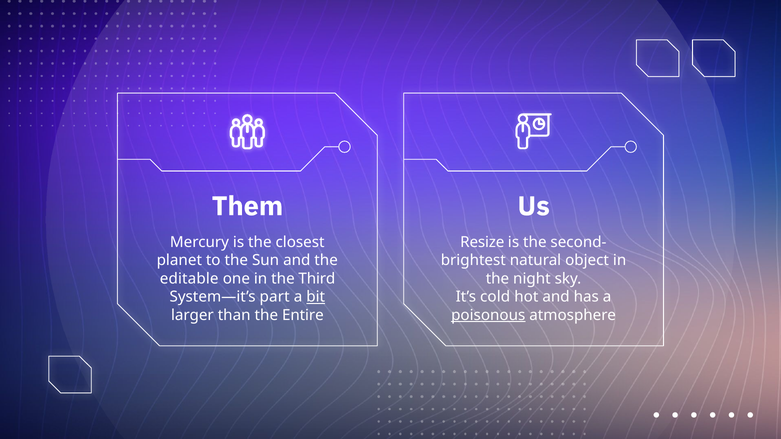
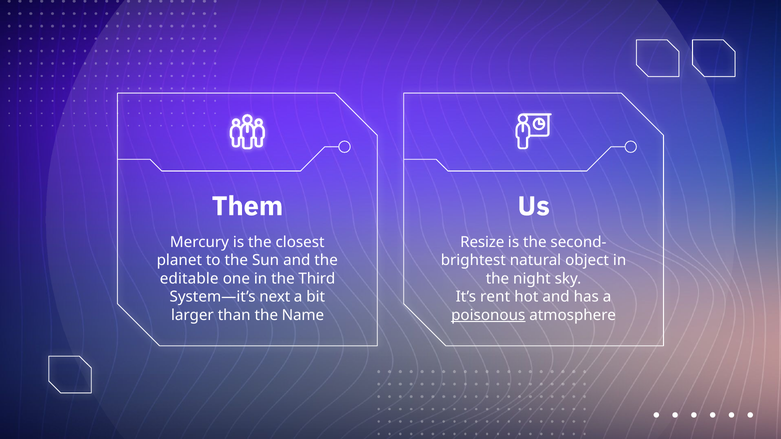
part: part -> next
bit underline: present -> none
cold: cold -> rent
Entire: Entire -> Name
